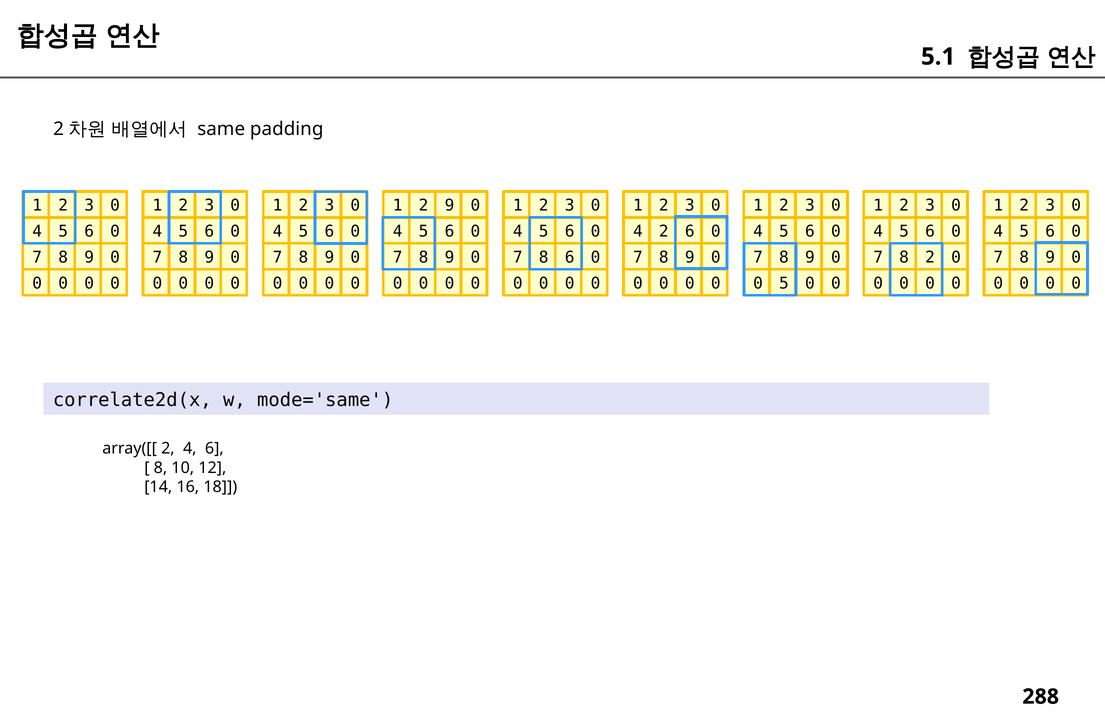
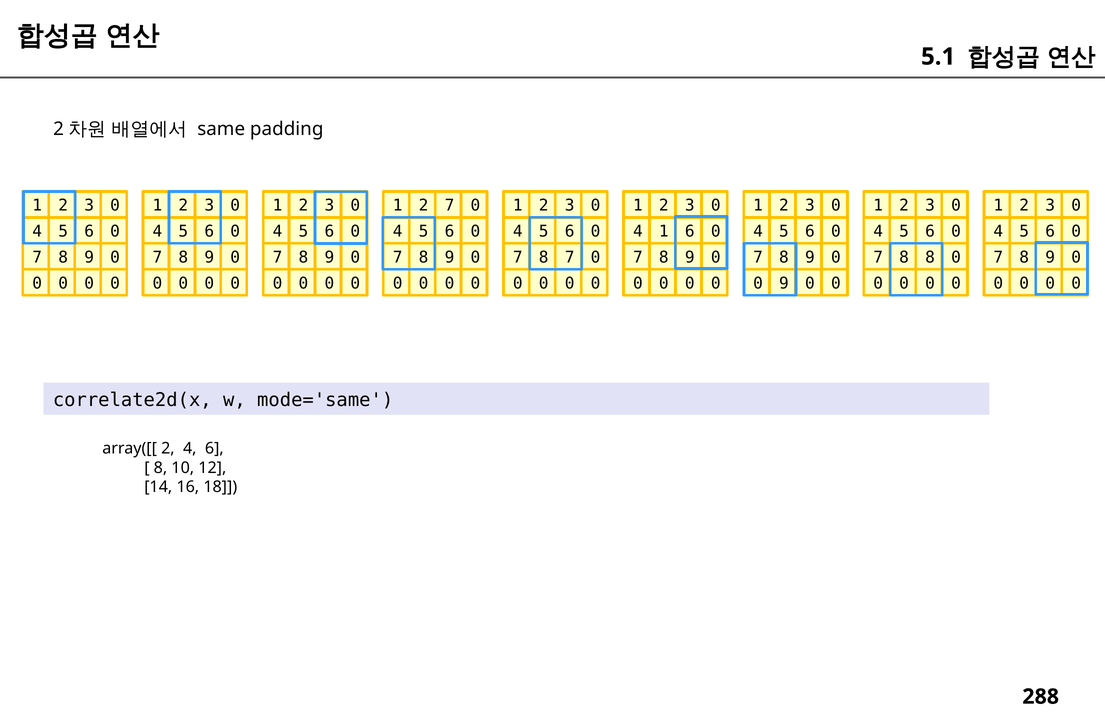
2 9: 9 -> 7
4 2: 2 -> 1
8 6: 6 -> 7
8 2: 2 -> 8
0 5: 5 -> 9
